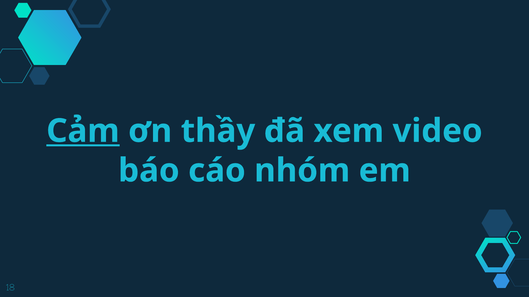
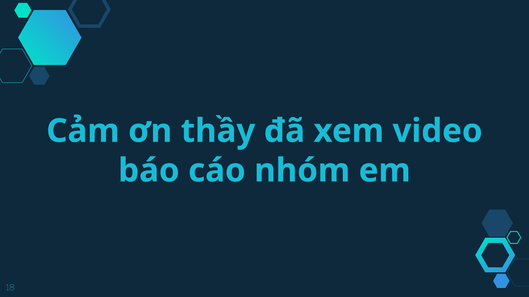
Cảm underline: present -> none
